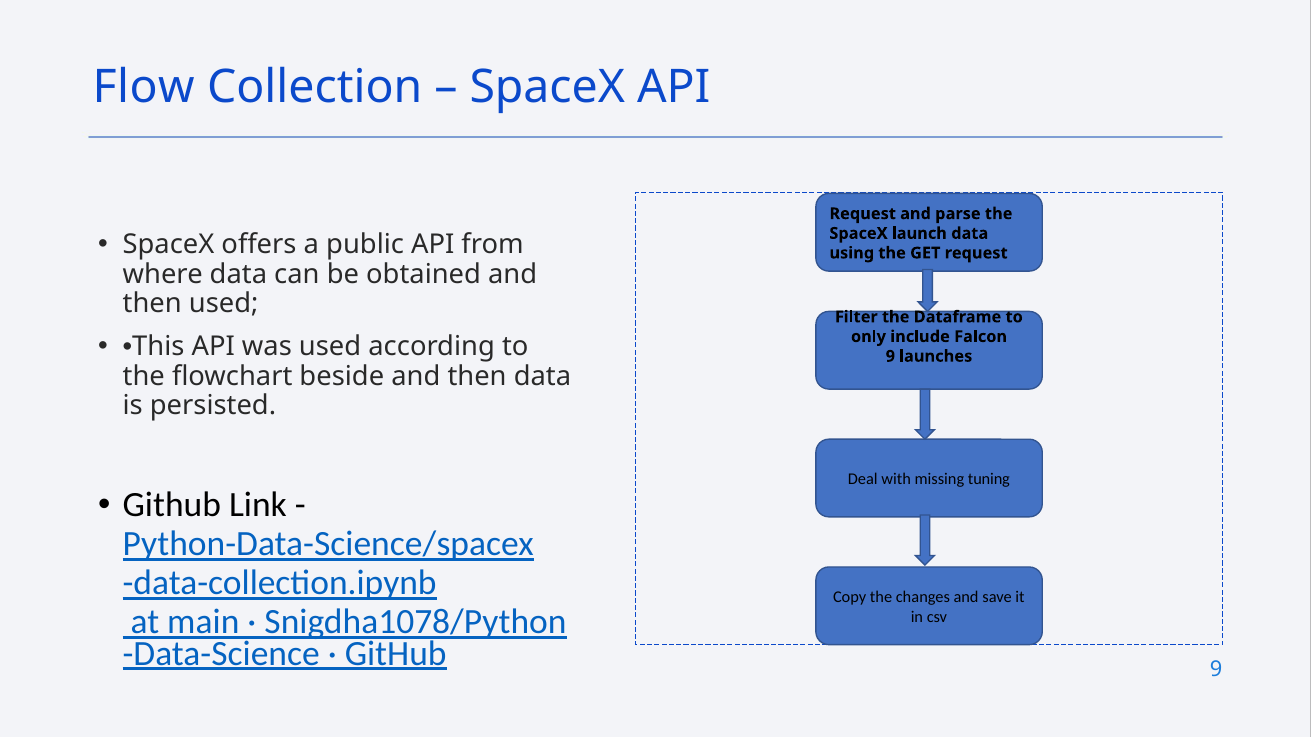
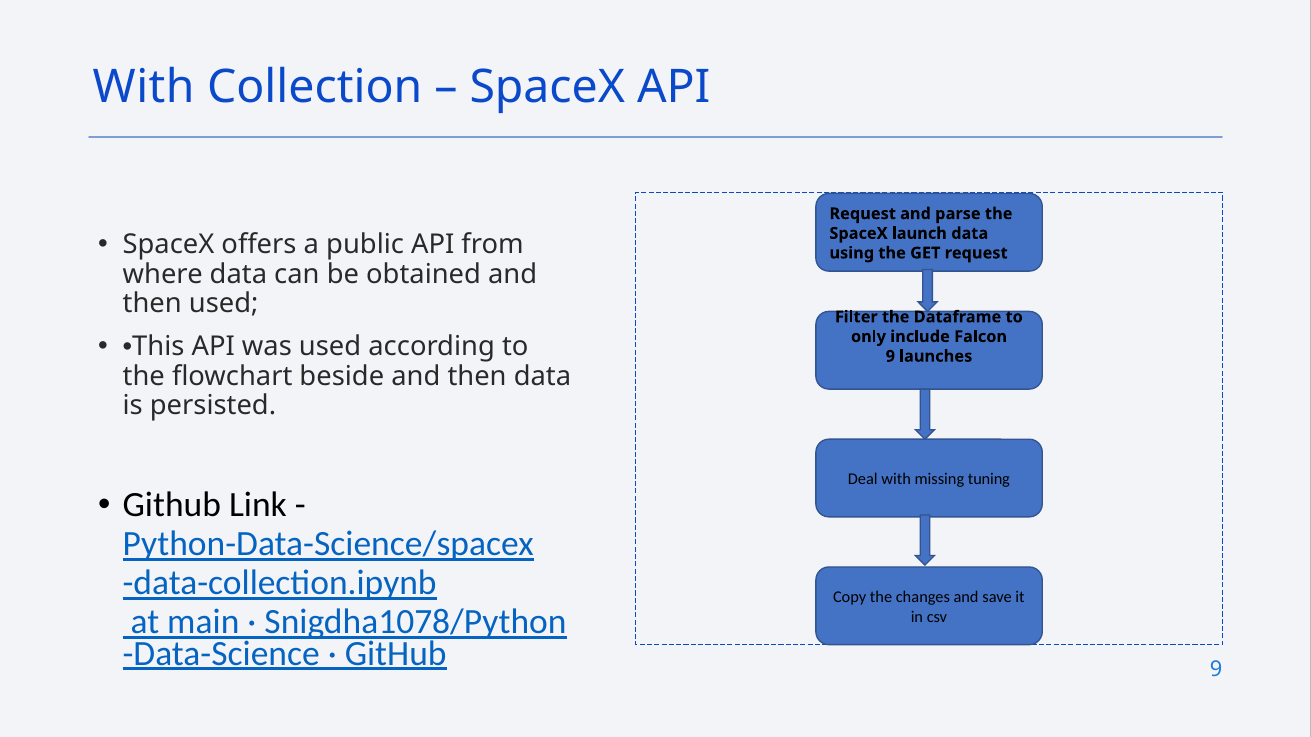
Flow at (144, 88): Flow -> With
